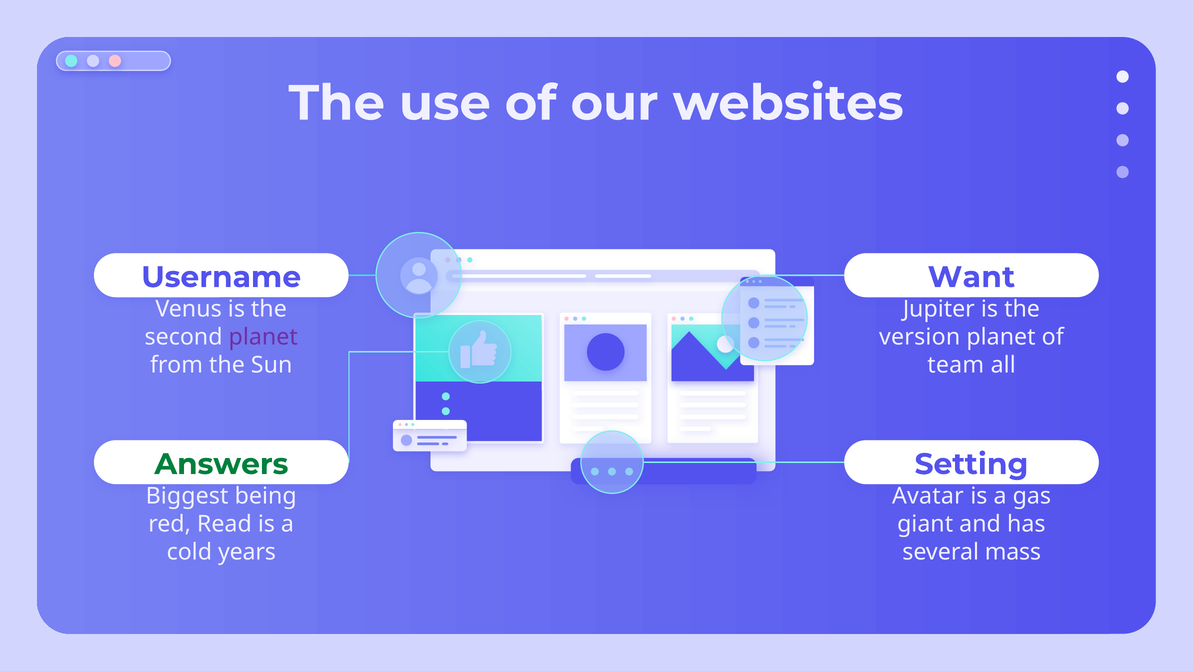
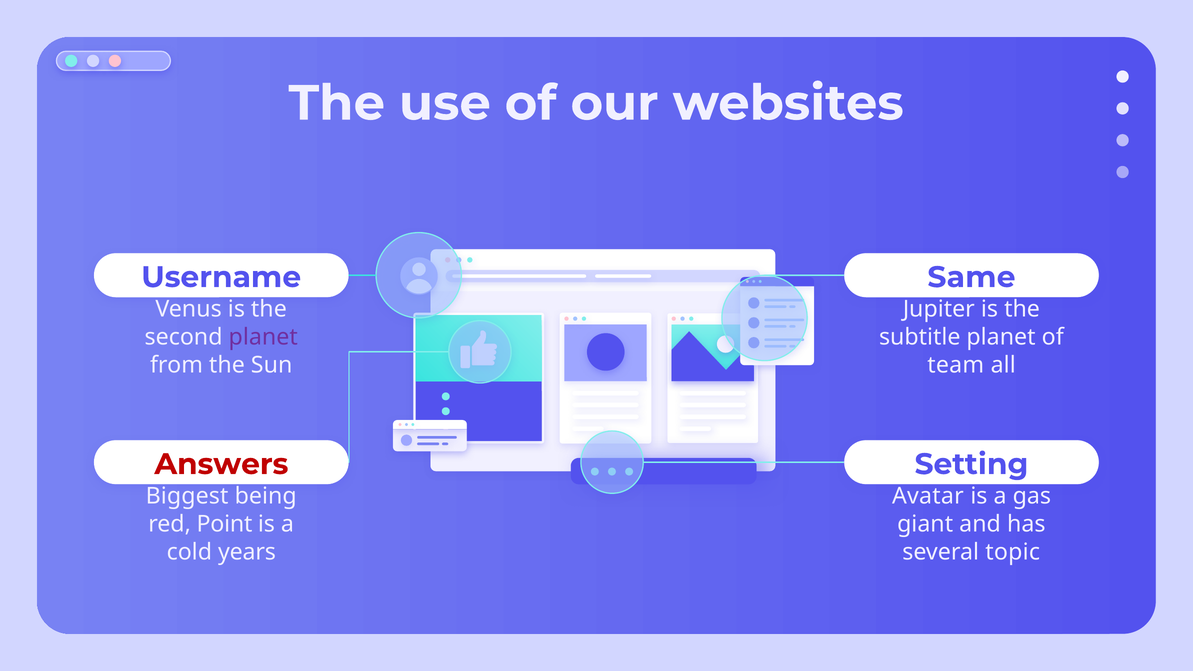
Want: Want -> Same
version: version -> subtitle
Answers colour: green -> red
Read: Read -> Point
mass: mass -> topic
